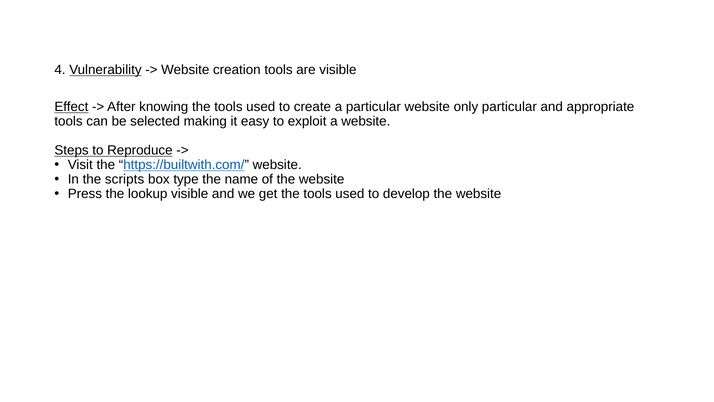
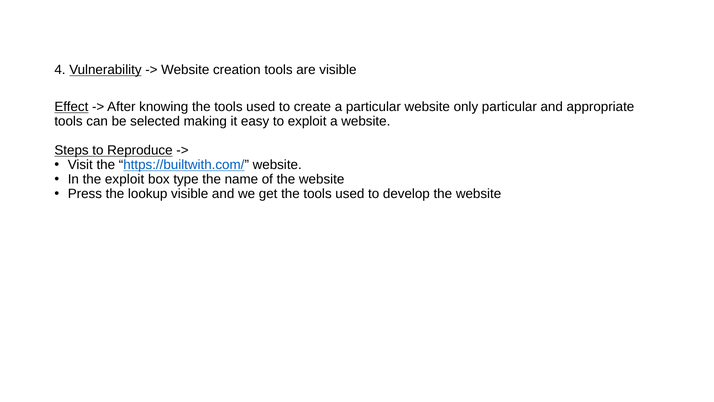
the scripts: scripts -> exploit
